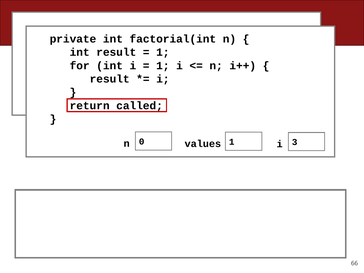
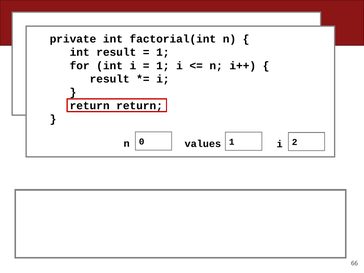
return called: called -> return
3: 3 -> 2
